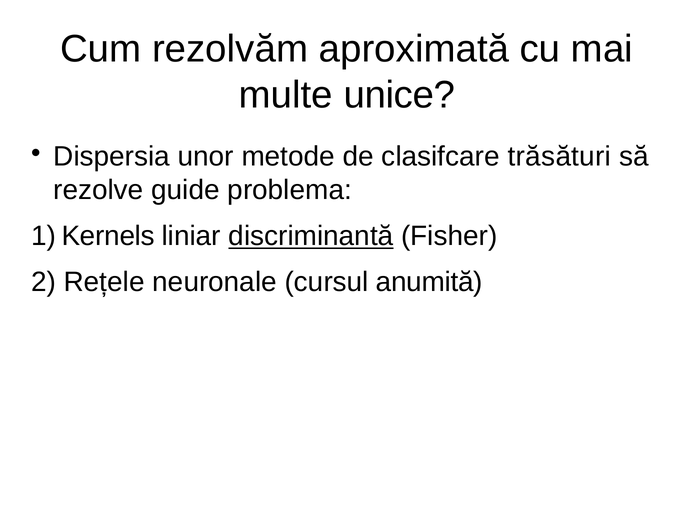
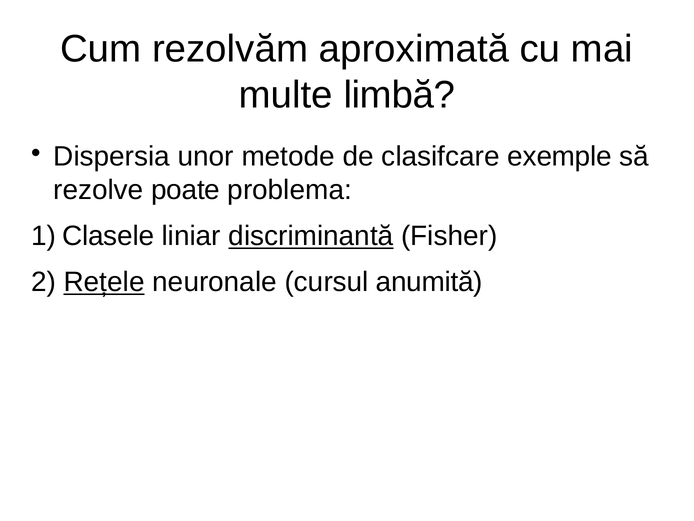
unice: unice -> limbă
trăsături: trăsături -> exemple
guide: guide -> poate
Kernels: Kernels -> Clasele
Rețele underline: none -> present
